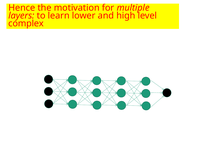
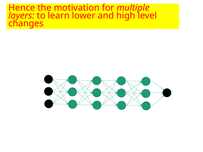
complex: complex -> changes
